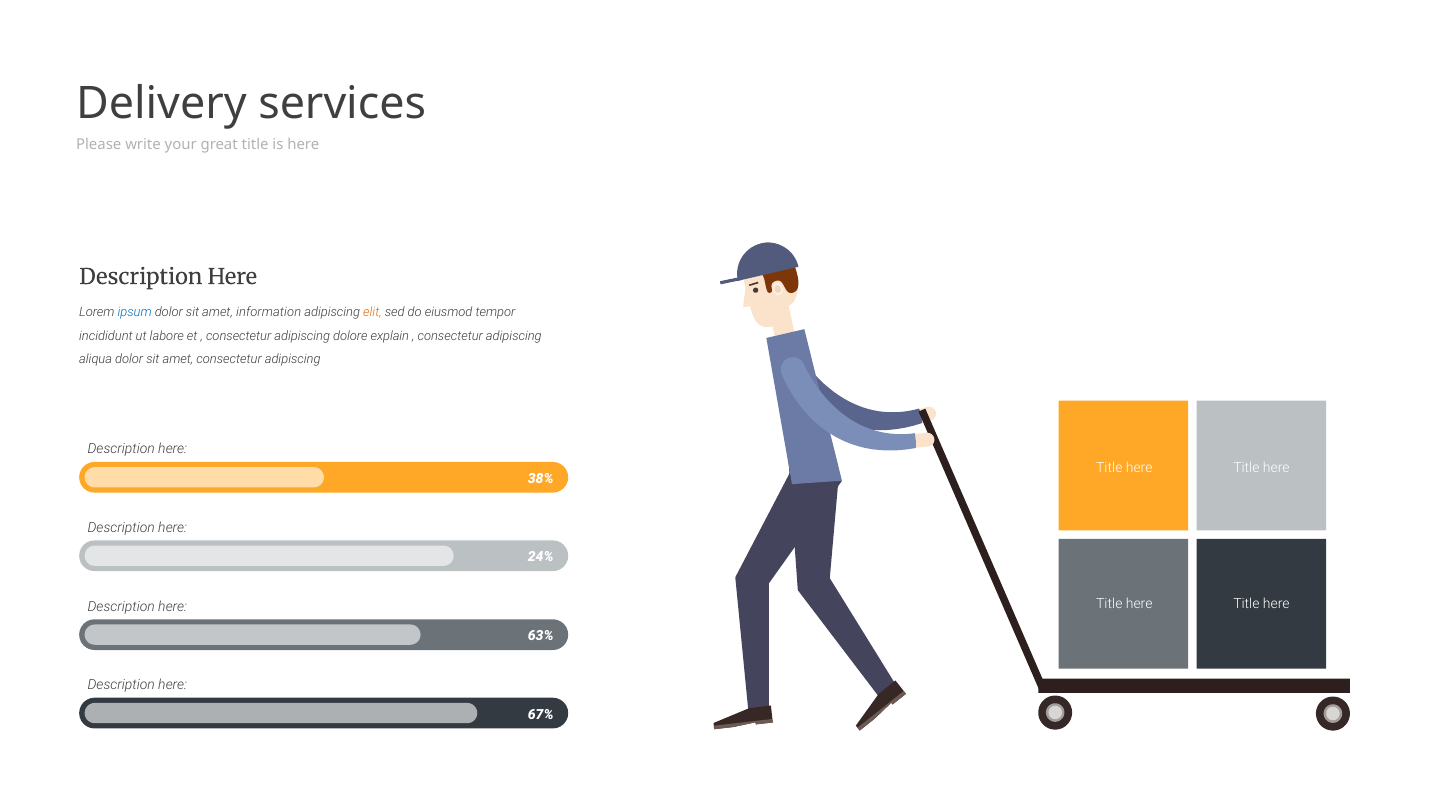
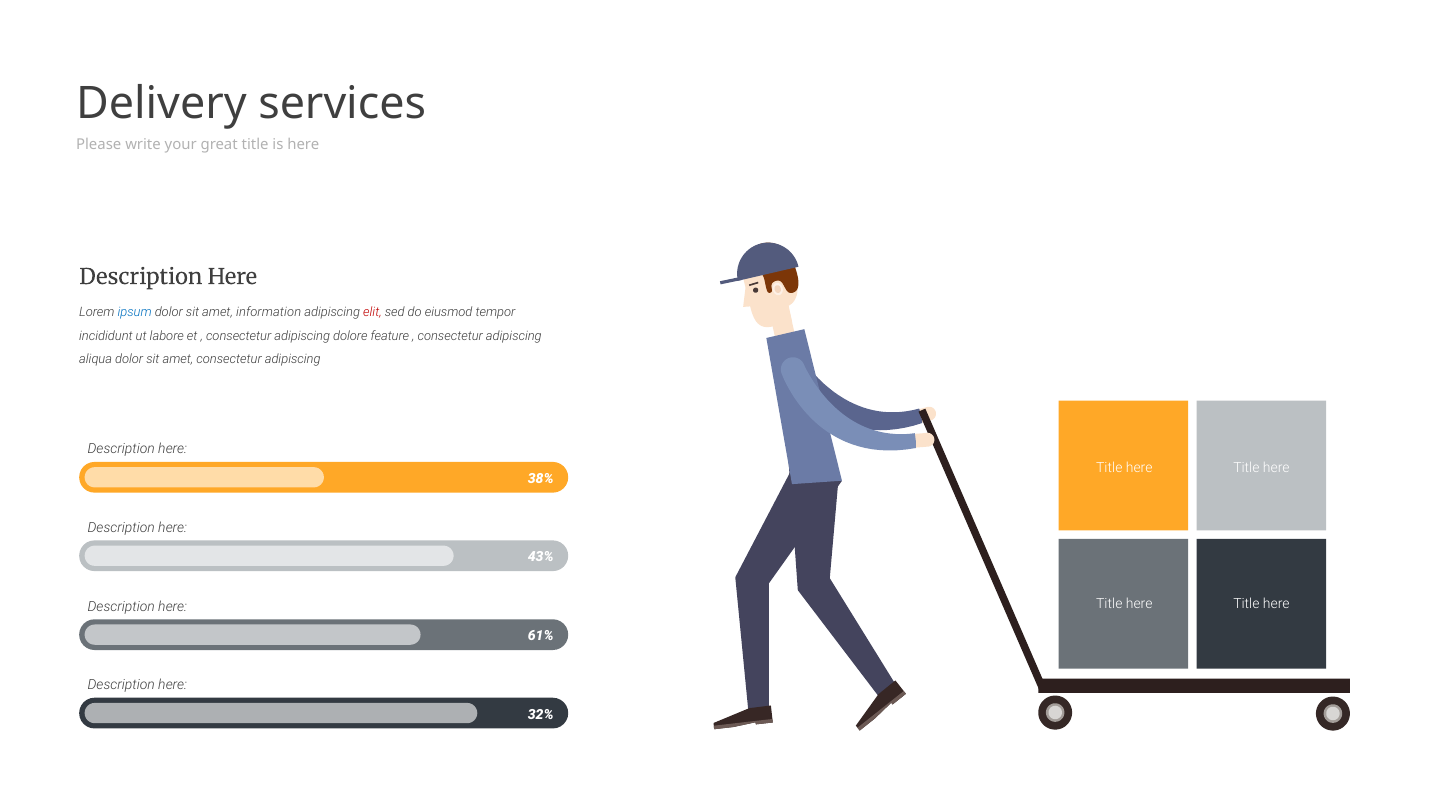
elit colour: orange -> red
explain: explain -> feature
24%: 24% -> 43%
63%: 63% -> 61%
67%: 67% -> 32%
